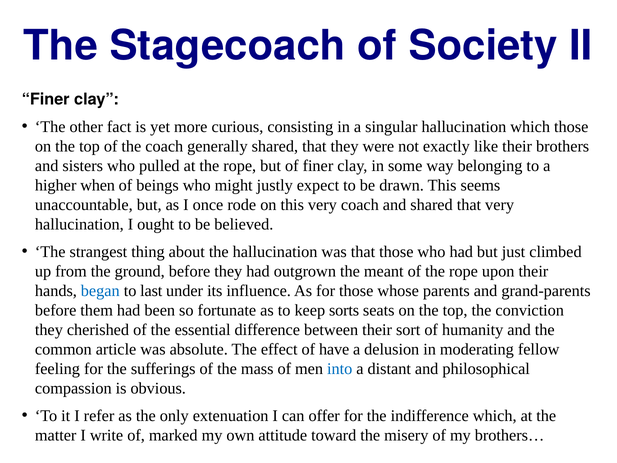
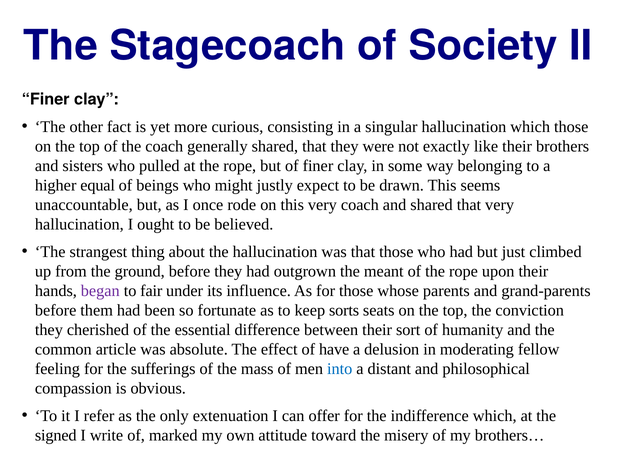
when: when -> equal
began colour: blue -> purple
last: last -> fair
matter: matter -> signed
